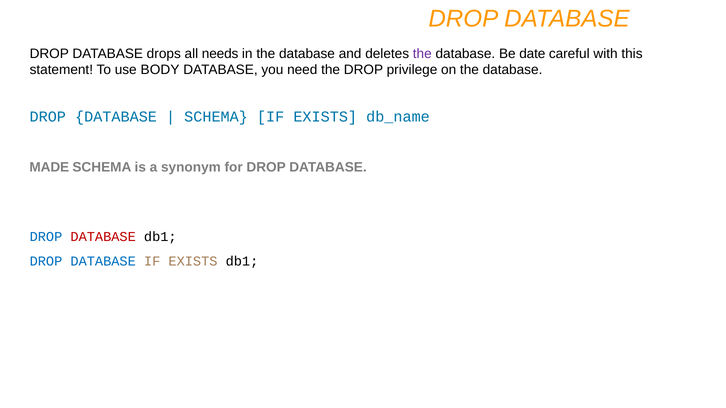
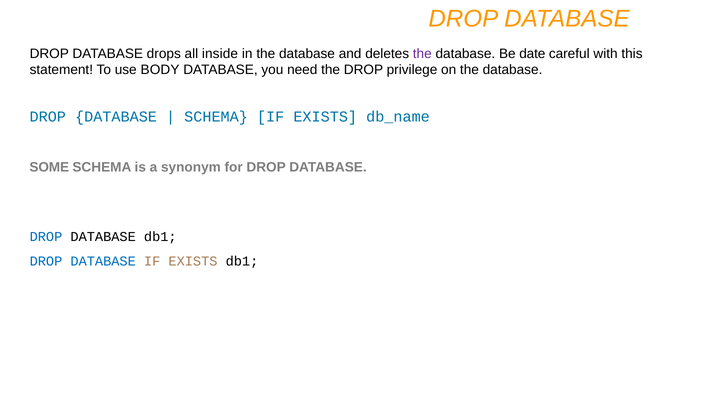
needs: needs -> inside
MADE: MADE -> SOME
DATABASE at (103, 237) colour: red -> black
